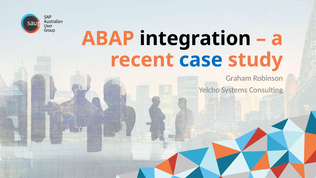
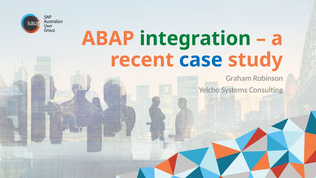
integration colour: black -> green
